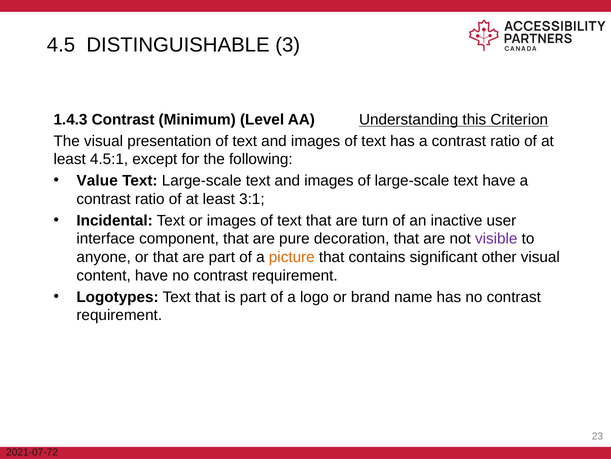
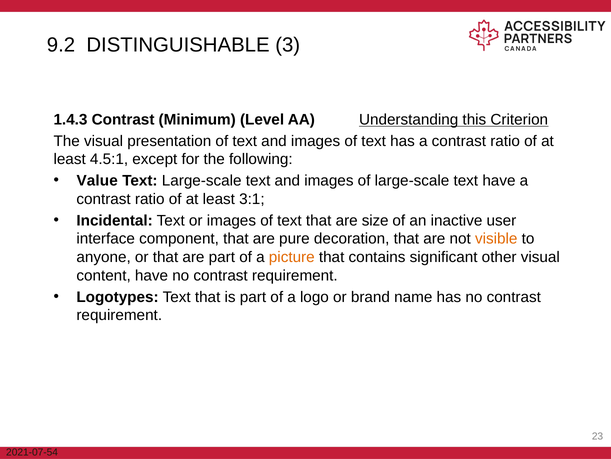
4.5: 4.5 -> 9.2
turn: turn -> size
visible colour: purple -> orange
2021-07-72: 2021-07-72 -> 2021-07-54
